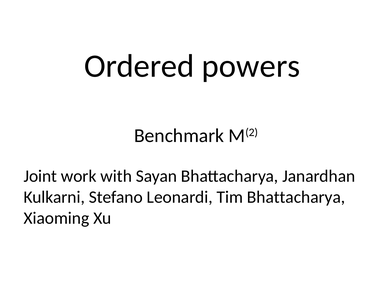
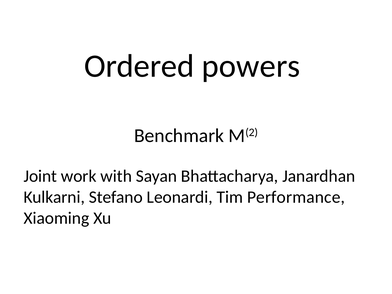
Tim Bhattacharya: Bhattacharya -> Performance
